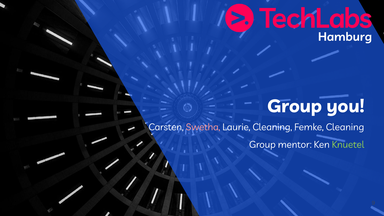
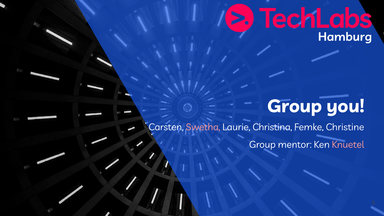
Laurie Cleaning: Cleaning -> Christina
Femke Cleaning: Cleaning -> Christine
Knuetel colour: light green -> pink
